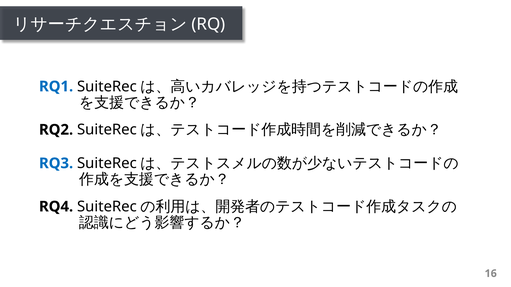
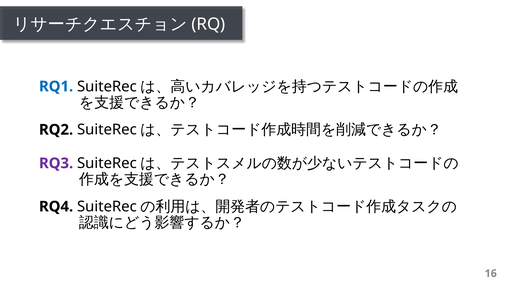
RQ3 colour: blue -> purple
